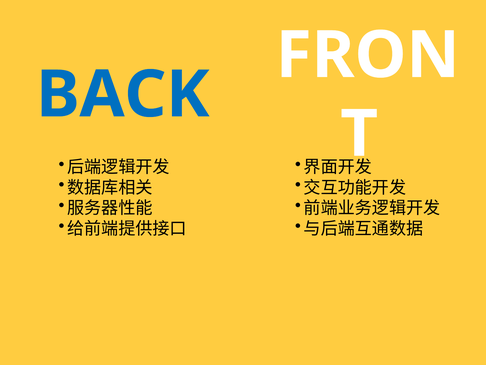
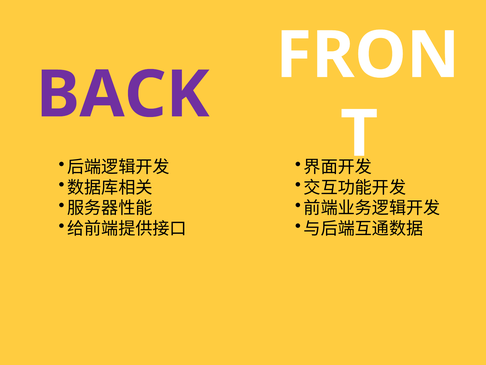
BACK colour: blue -> purple
